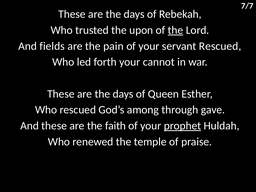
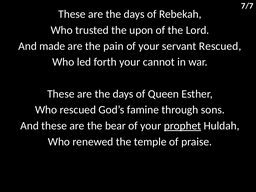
the at (175, 30) underline: present -> none
fields: fields -> made
among: among -> famine
gave: gave -> sons
faith: faith -> bear
